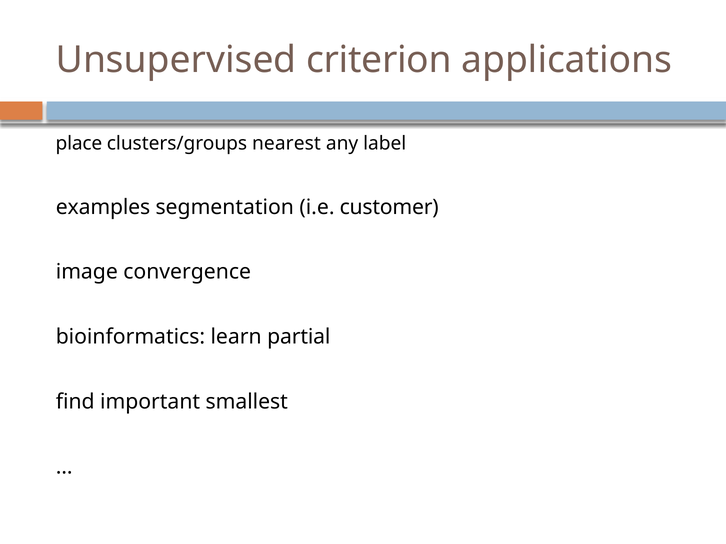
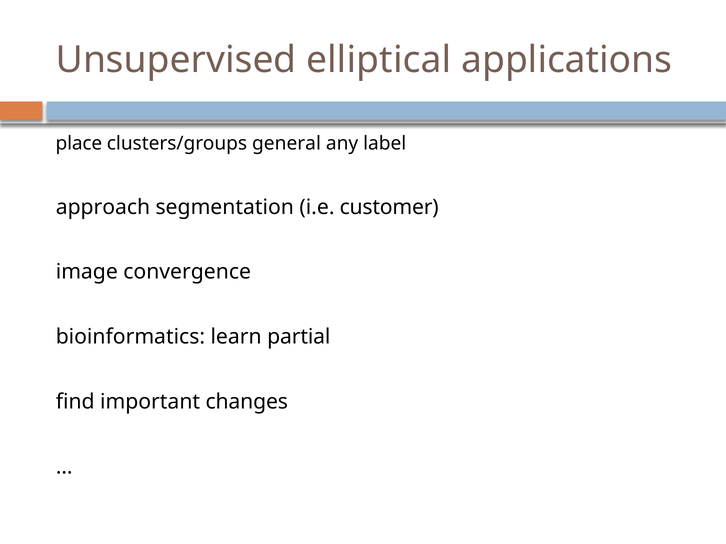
criterion: criterion -> elliptical
nearest: nearest -> general
examples: examples -> approach
smallest: smallest -> changes
